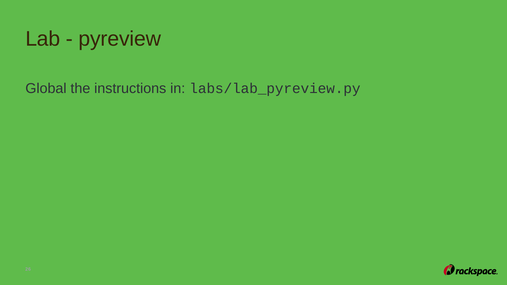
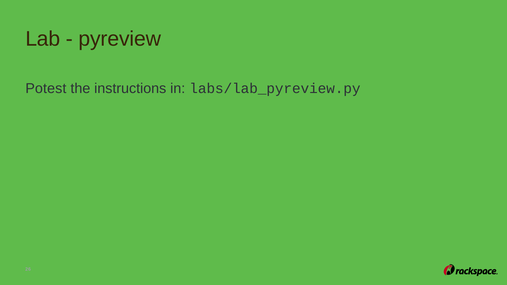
Global: Global -> Potest
